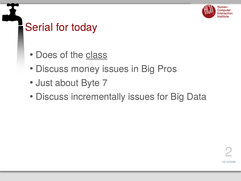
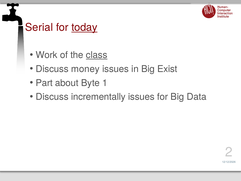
today underline: none -> present
Does: Does -> Work
Pros: Pros -> Exist
Just: Just -> Part
7: 7 -> 1
